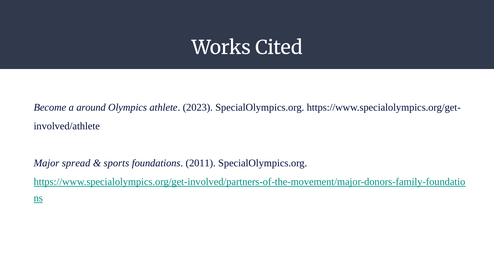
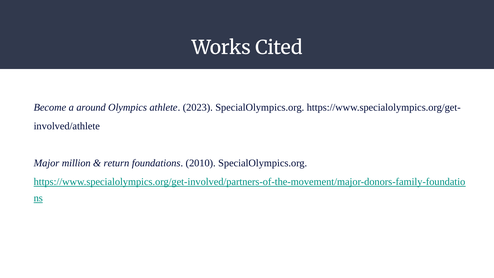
spread: spread -> million
sports: sports -> return
2011: 2011 -> 2010
